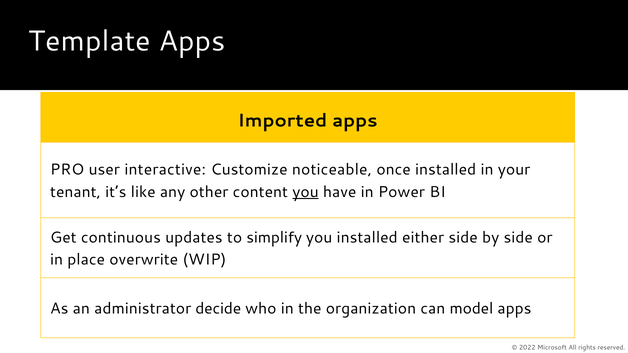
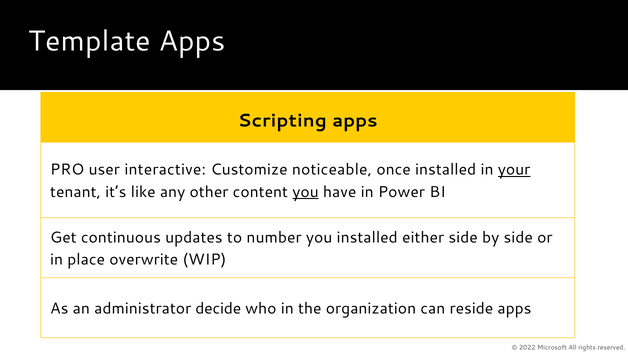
Imported: Imported -> Scripting
your underline: none -> present
simplify: simplify -> number
model: model -> reside
